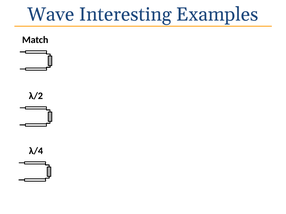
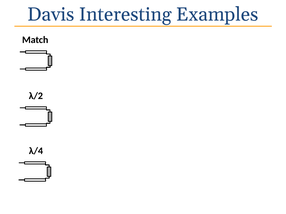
Wave: Wave -> Davis
